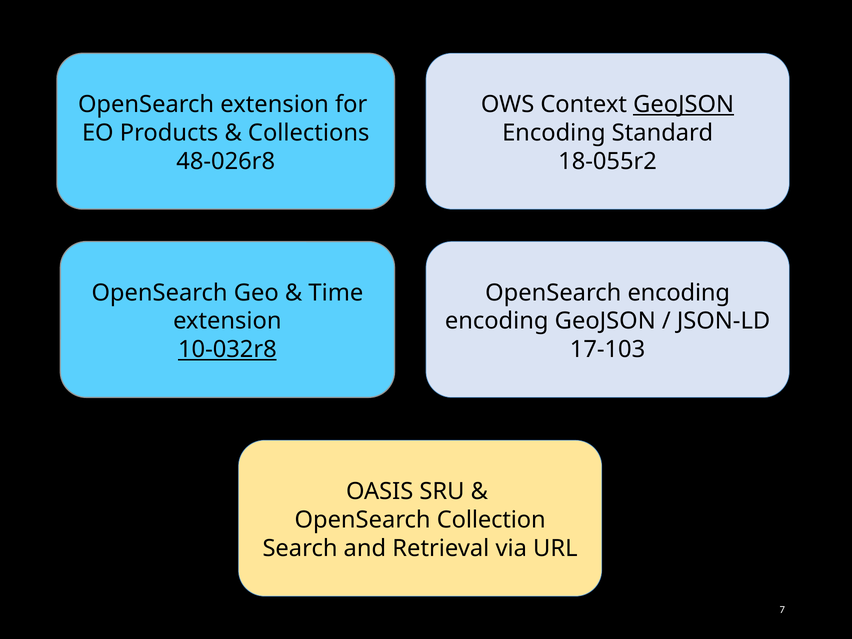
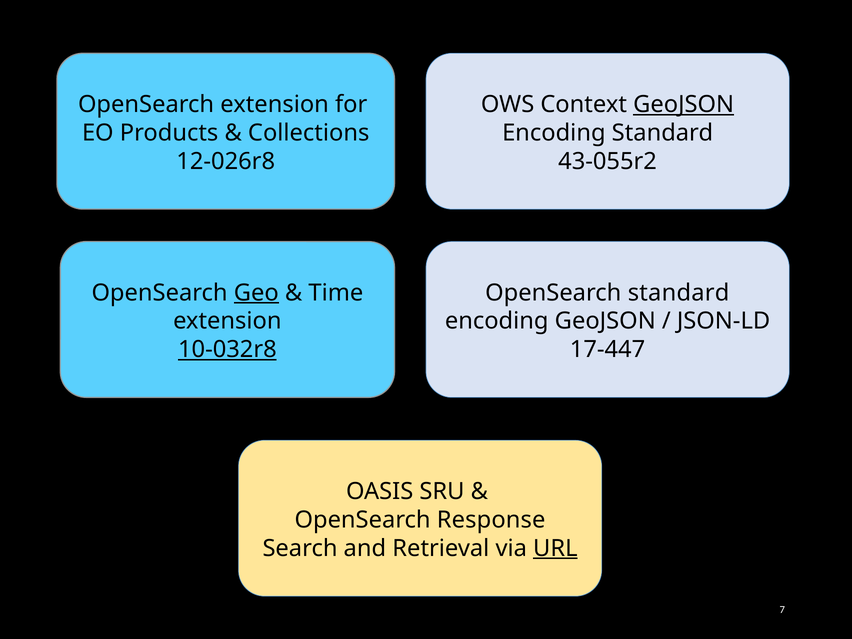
48-026r8: 48-026r8 -> 12-026r8
18-055r2: 18-055r2 -> 43-055r2
Geo underline: none -> present
OpenSearch encoding: encoding -> standard
17-103: 17-103 -> 17-447
Collection: Collection -> Response
URL underline: none -> present
